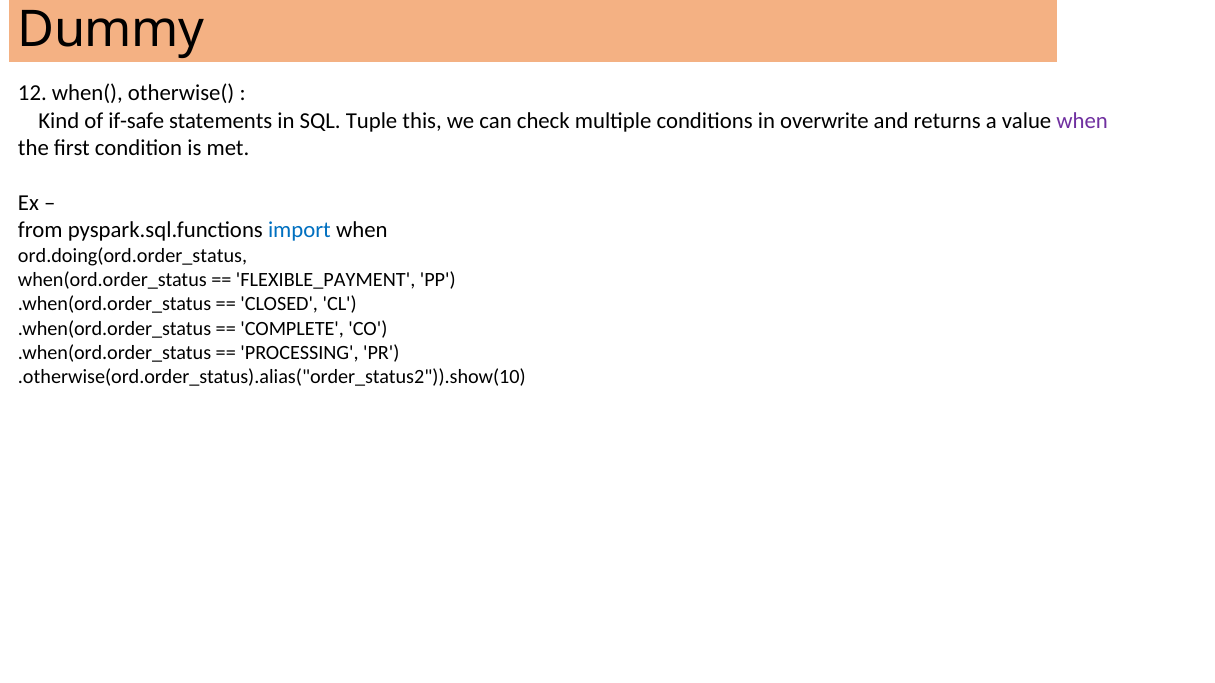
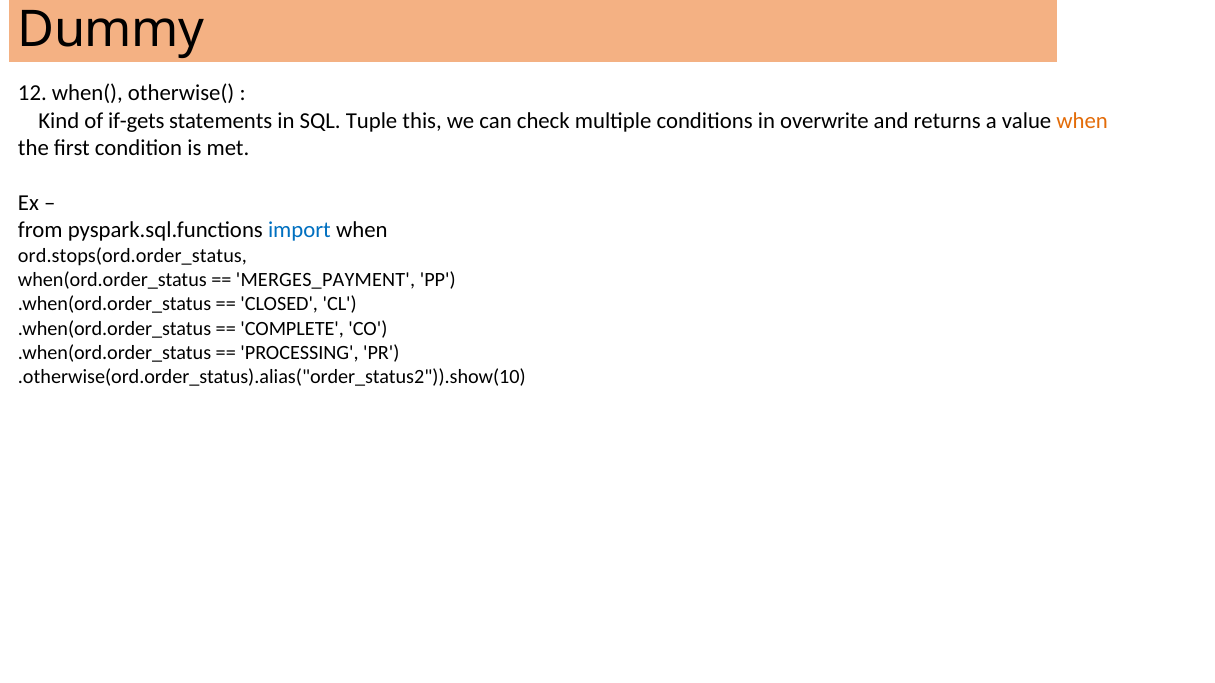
if-safe: if-safe -> if-gets
when at (1082, 121) colour: purple -> orange
ord.doing(ord.order_status: ord.doing(ord.order_status -> ord.stops(ord.order_status
FLEXIBLE_PAYMENT: FLEXIBLE_PAYMENT -> MERGES_PAYMENT
